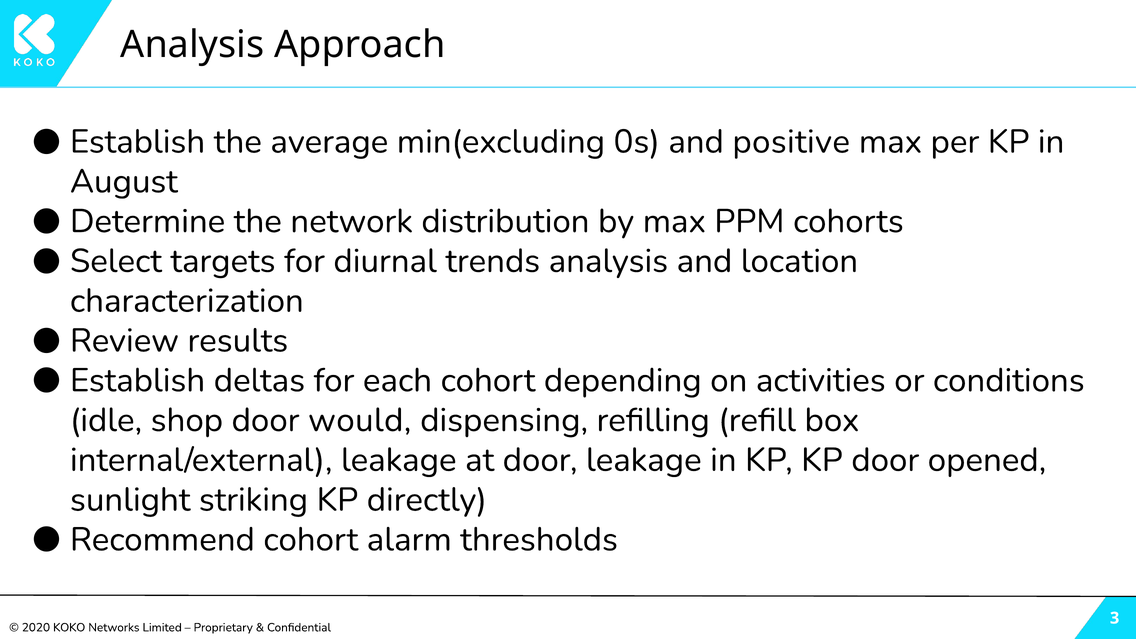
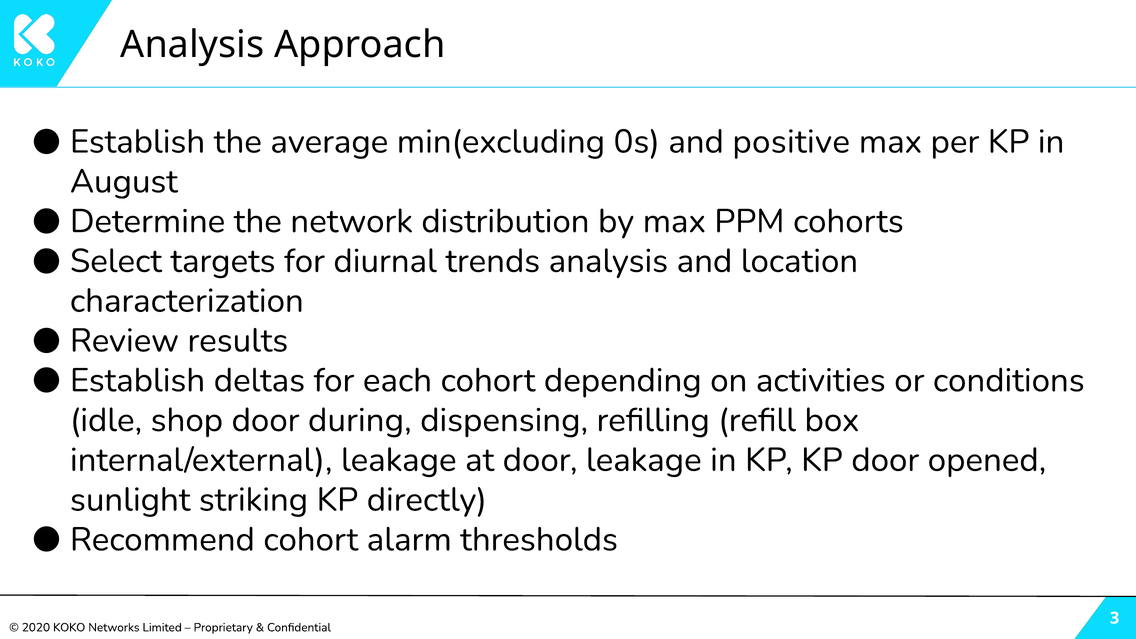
would: would -> during
